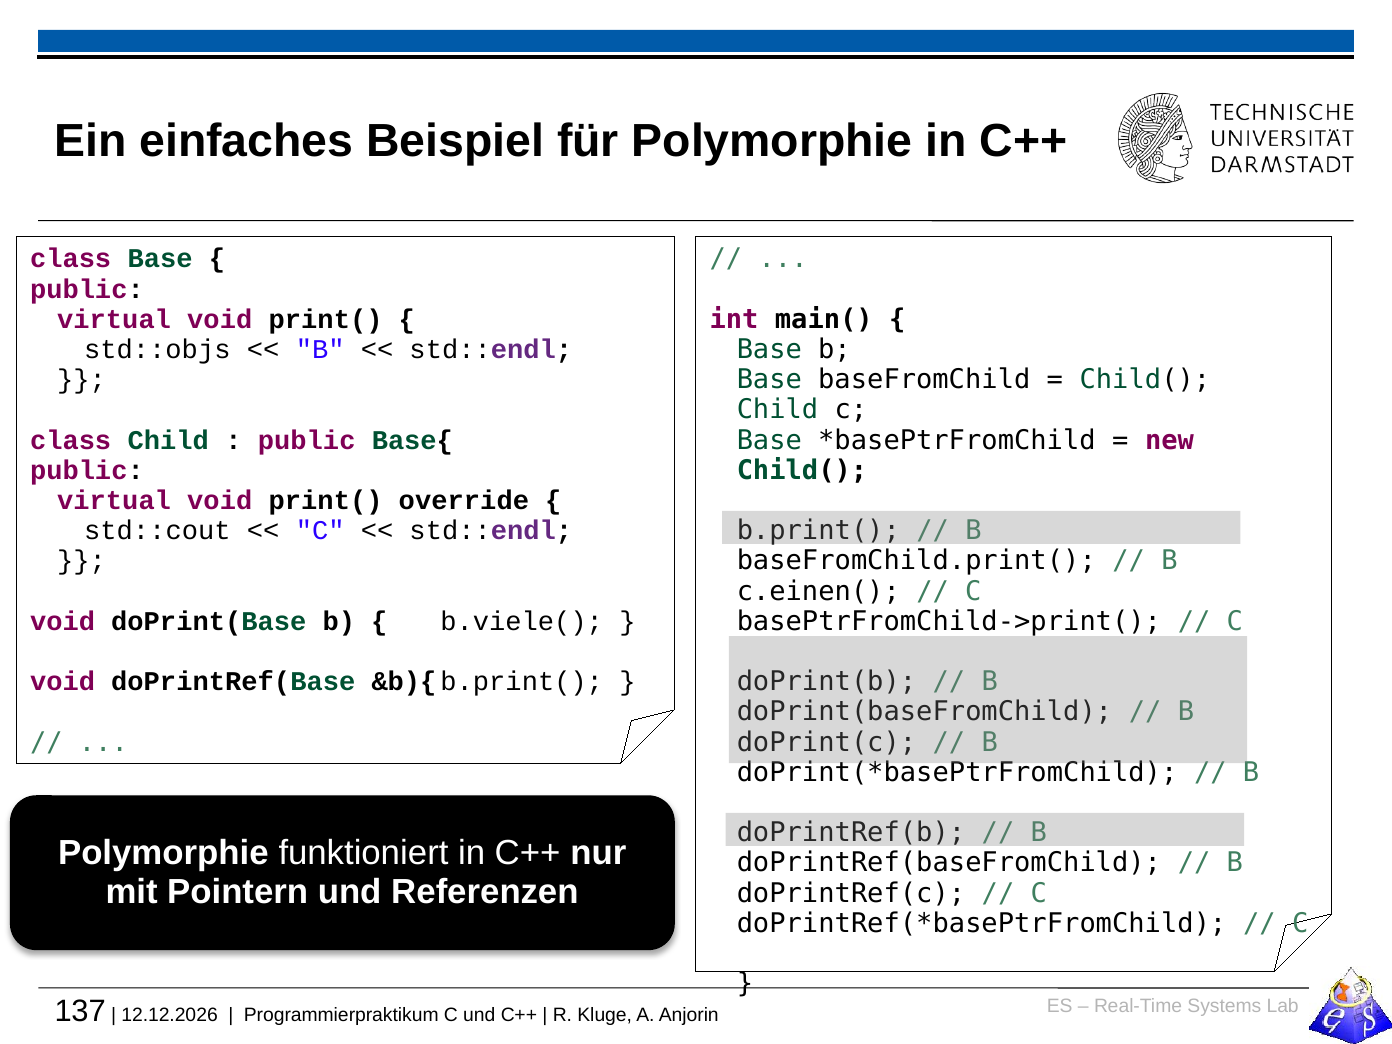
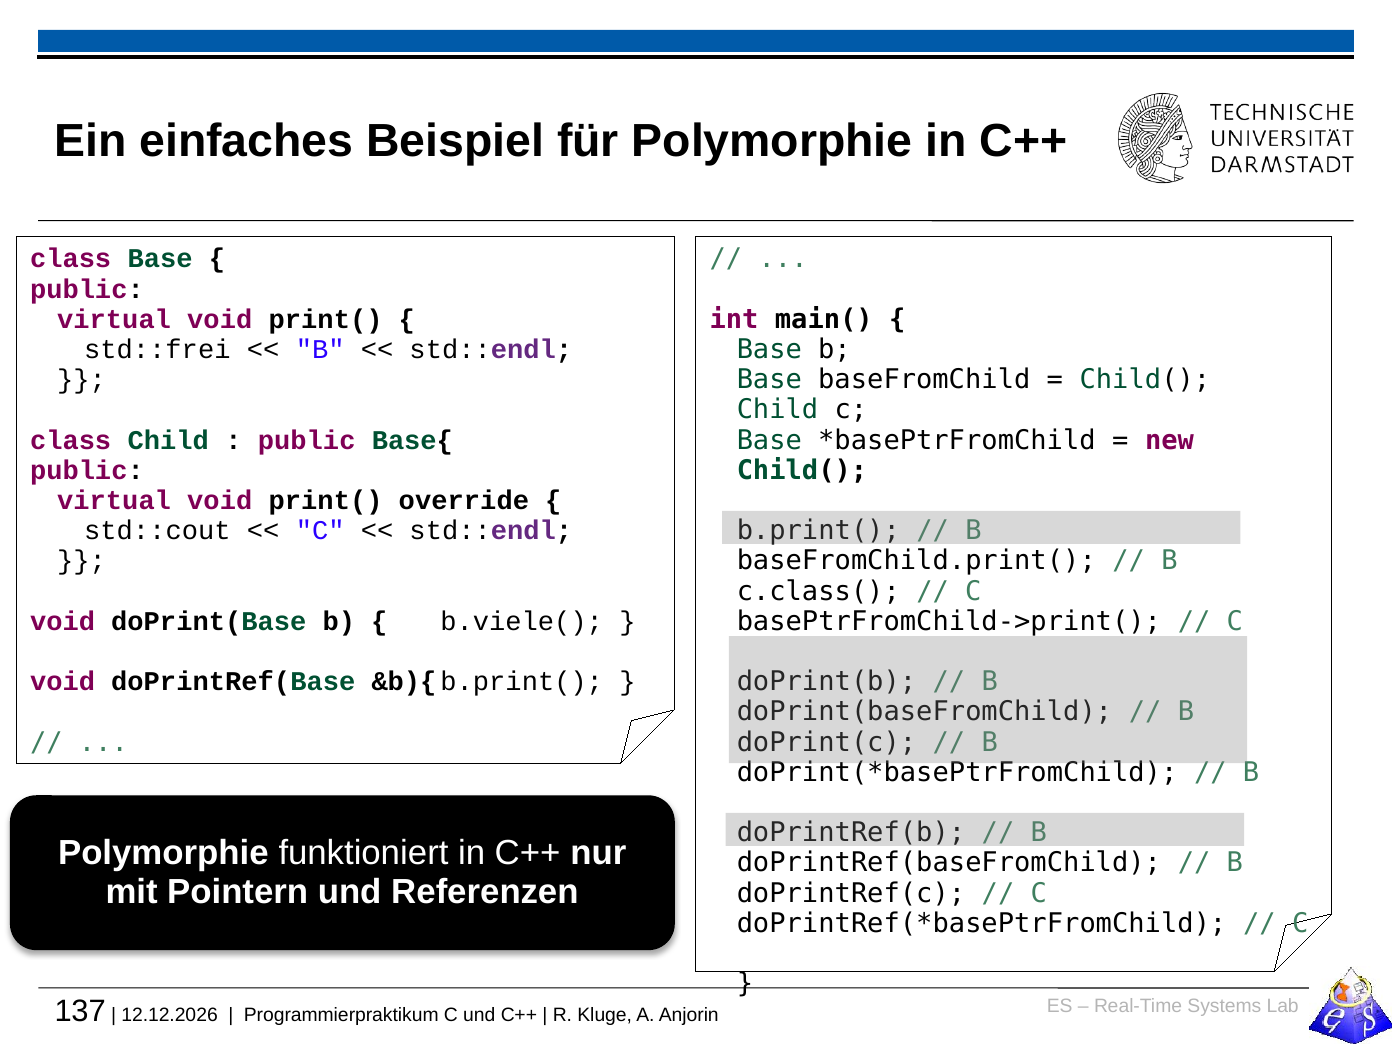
std::objs: std::objs -> std::frei
c.einen(: c.einen( -> c.class(
